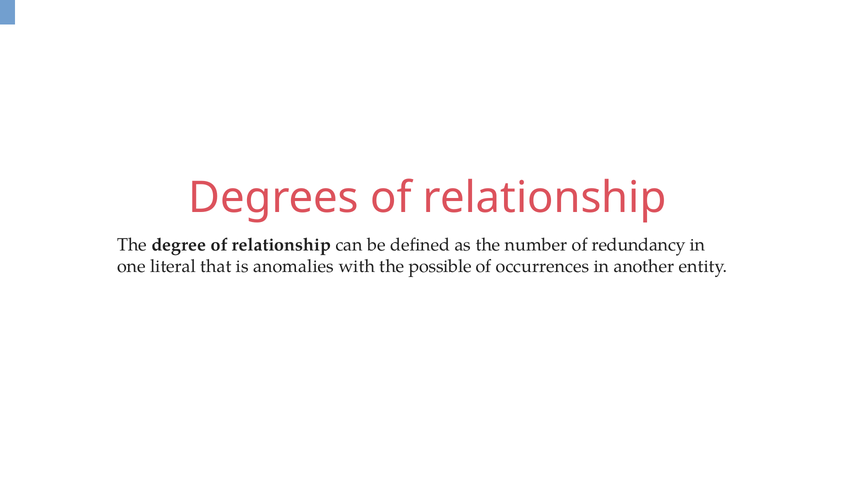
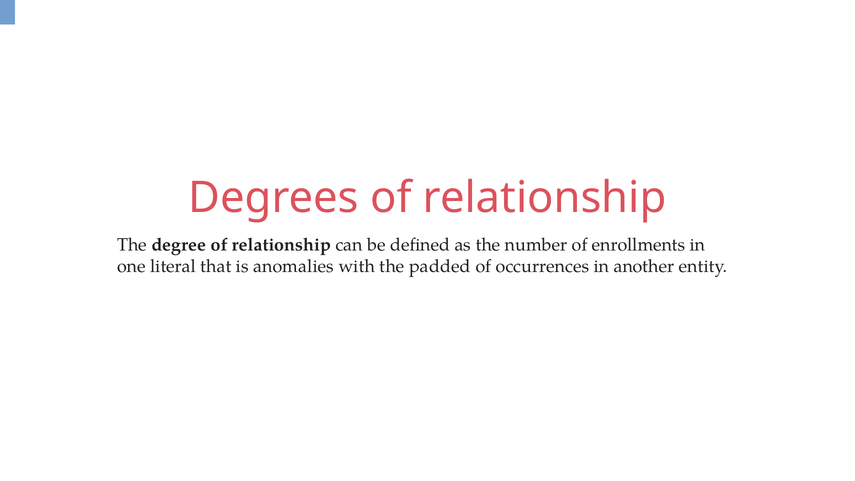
redundancy: redundancy -> enrollments
possible: possible -> padded
